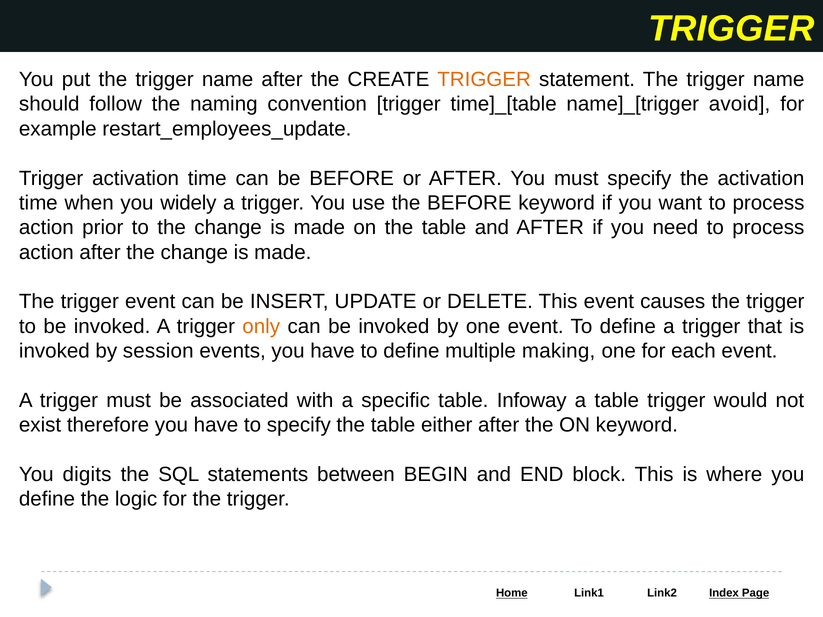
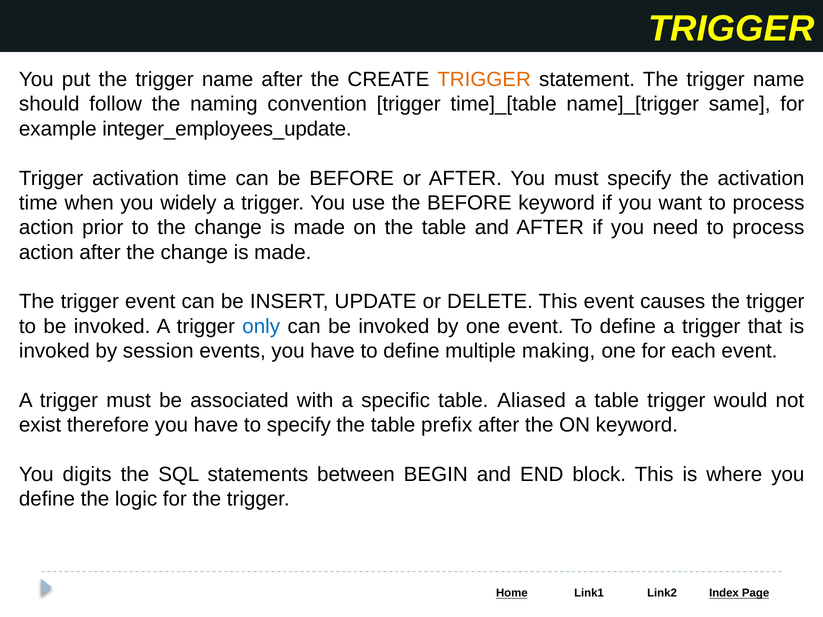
avoid: avoid -> same
restart_employees_update: restart_employees_update -> integer_employees_update
only colour: orange -> blue
Infoway: Infoway -> Aliased
either: either -> prefix
